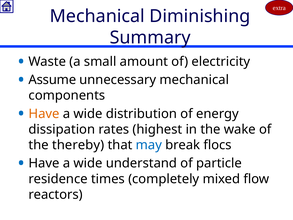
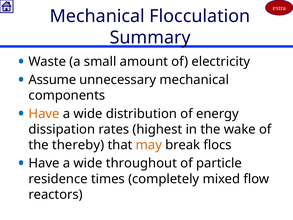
Diminishing: Diminishing -> Flocculation
may colour: blue -> orange
understand: understand -> throughout
